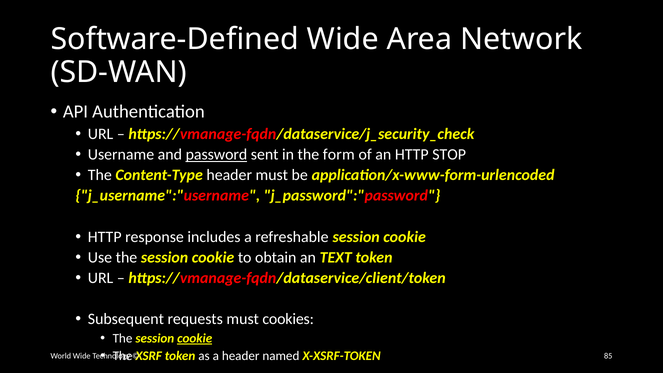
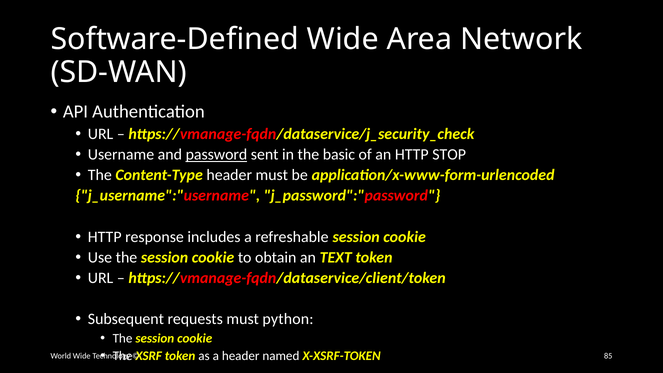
form: form -> basic
cookies: cookies -> python
cookie at (195, 338) underline: present -> none
